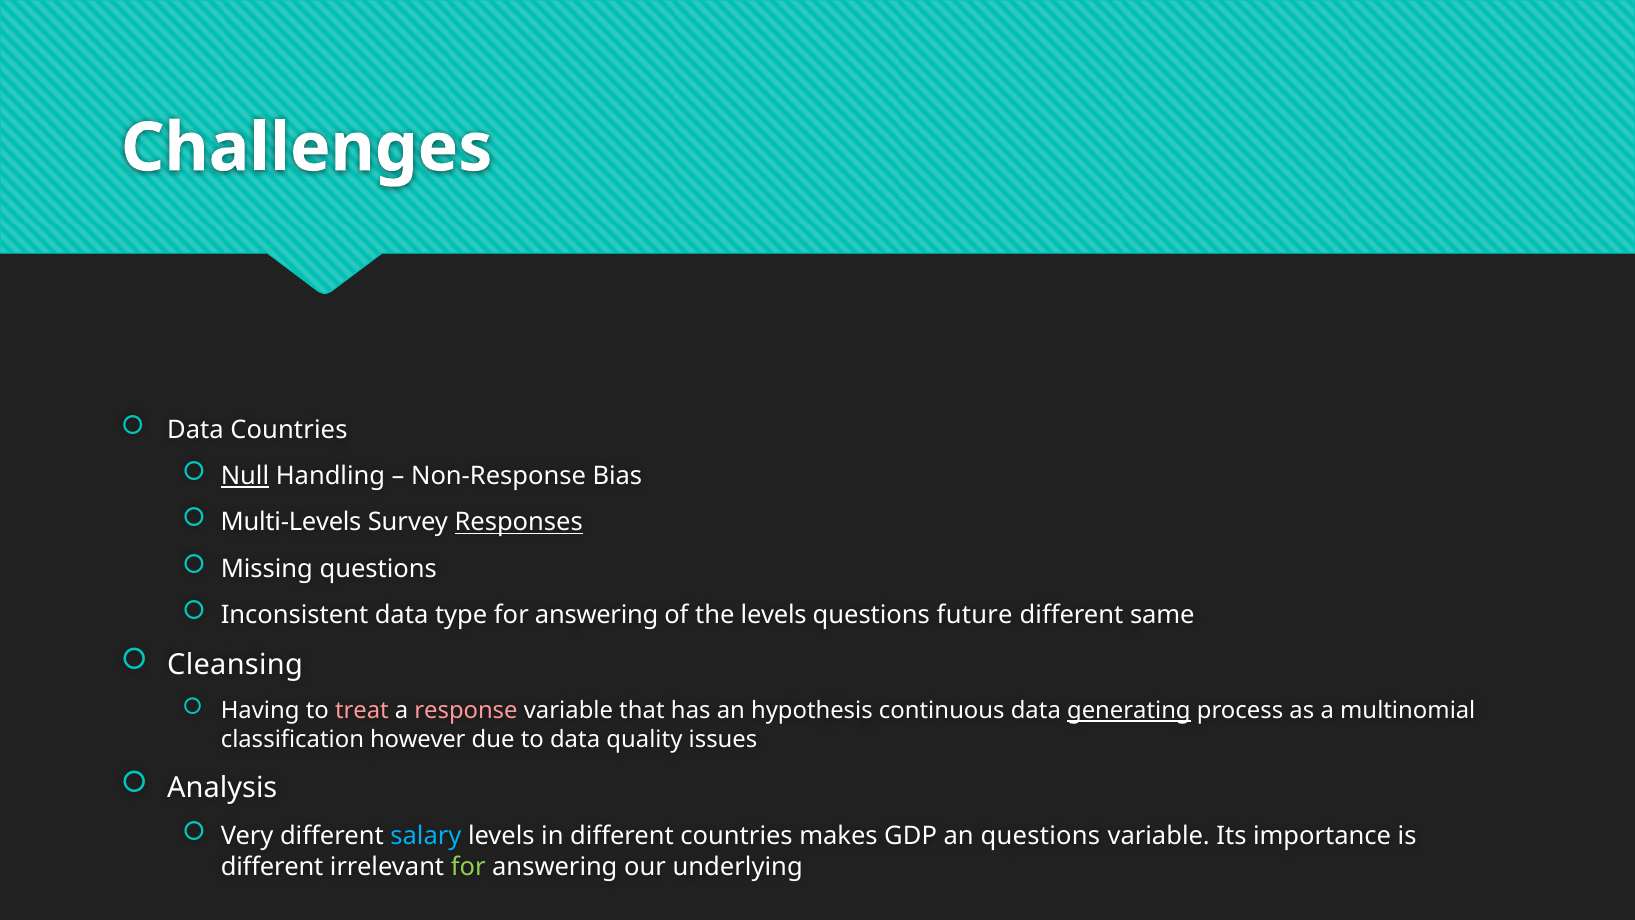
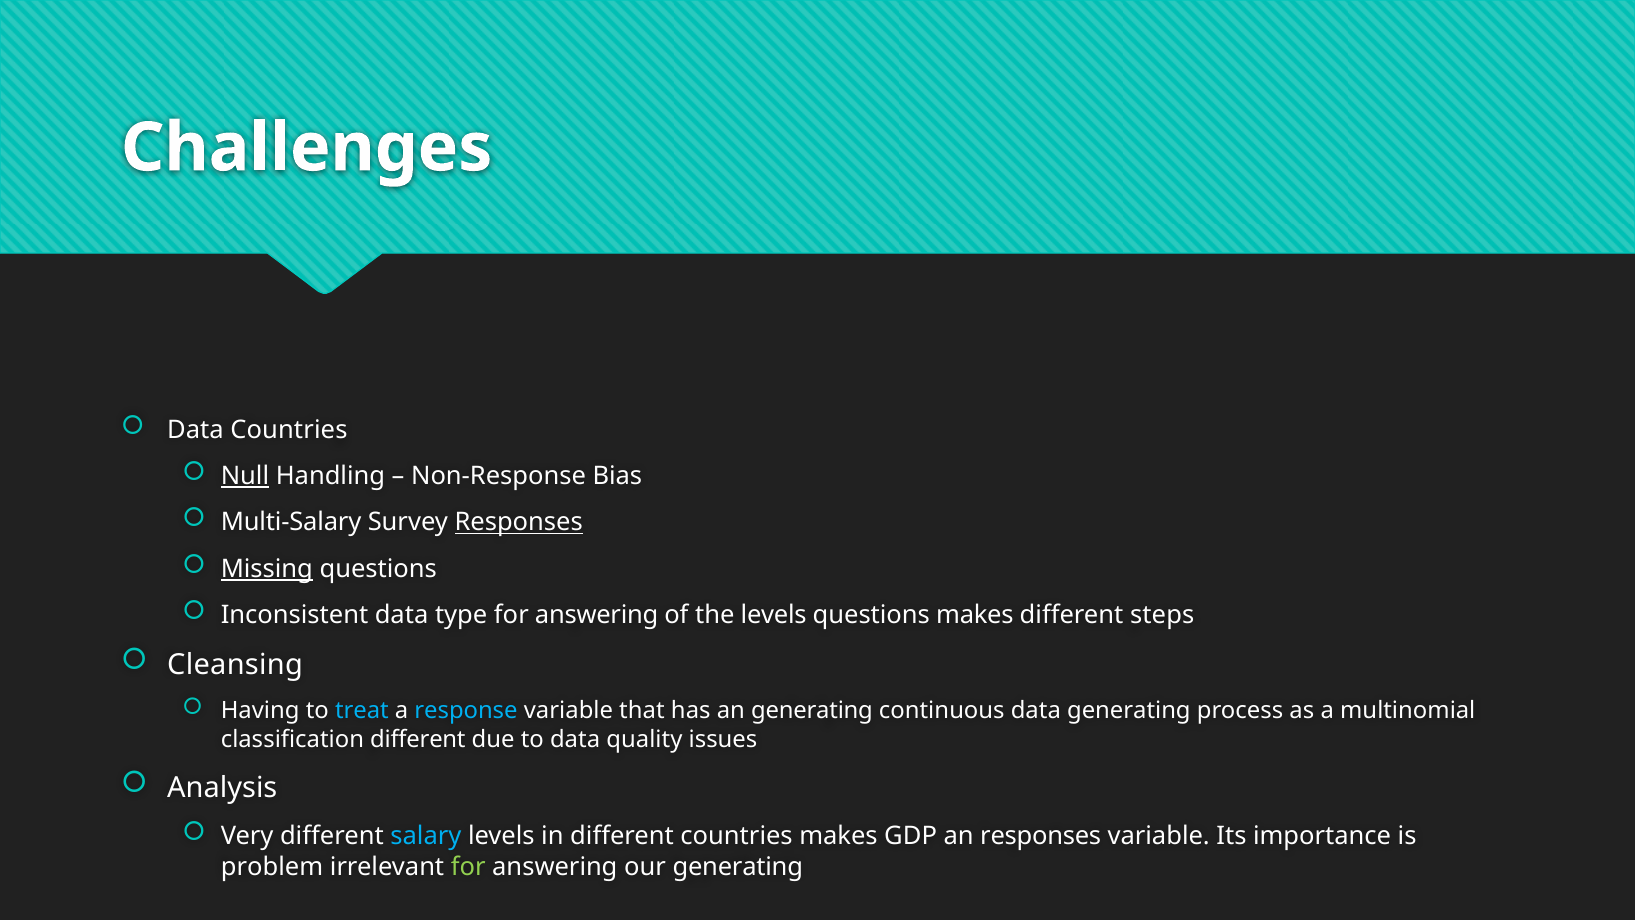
Multi-Levels: Multi-Levels -> Multi-Salary
Missing underline: none -> present
questions future: future -> makes
same: same -> steps
treat colour: pink -> light blue
response colour: pink -> light blue
an hypothesis: hypothesis -> generating
generating at (1129, 711) underline: present -> none
classification however: however -> different
an questions: questions -> responses
different at (272, 866): different -> problem
our underlying: underlying -> generating
